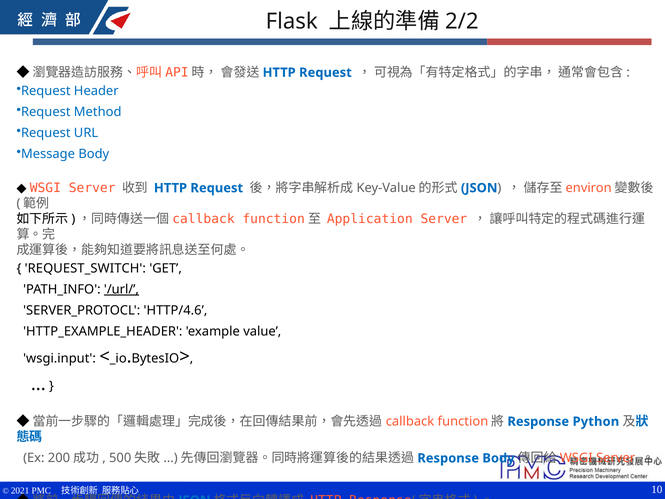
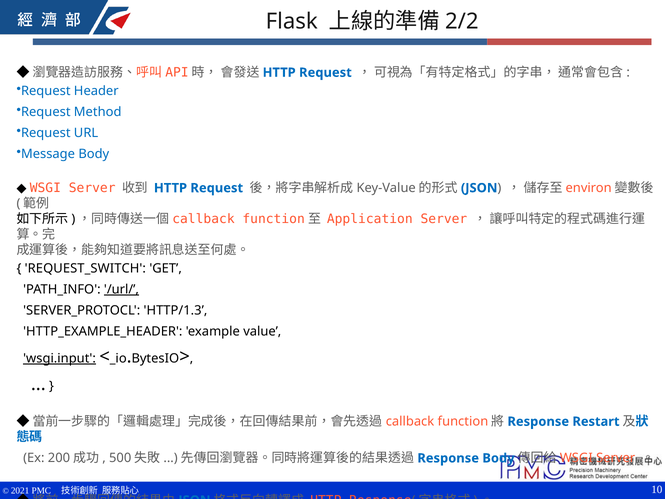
HTTP/4.6: HTTP/4.6 -> HTTP/1.3
wsgi.input underline: none -> present
Python: Python -> Restart
